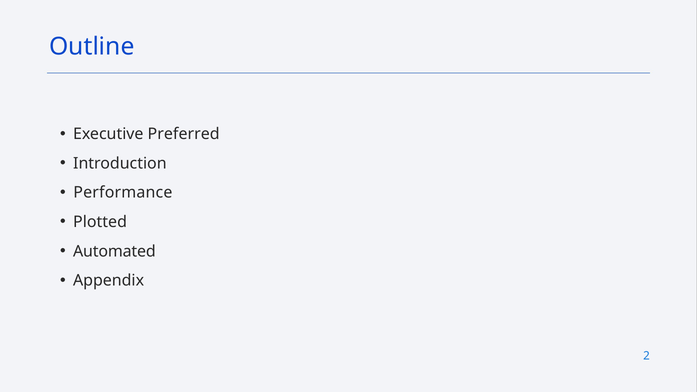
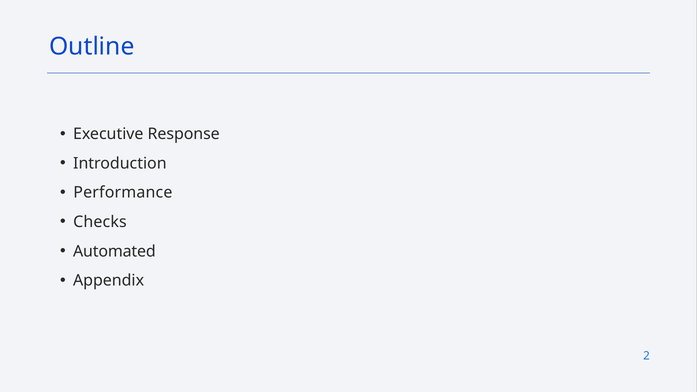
Preferred: Preferred -> Response
Plotted: Plotted -> Checks
